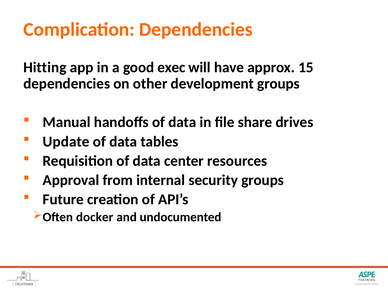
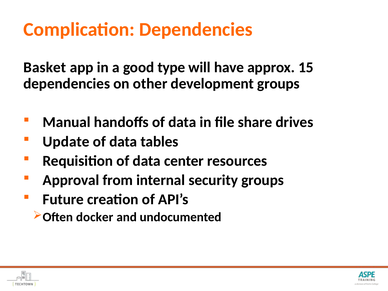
Hitting: Hitting -> Basket
exec: exec -> type
